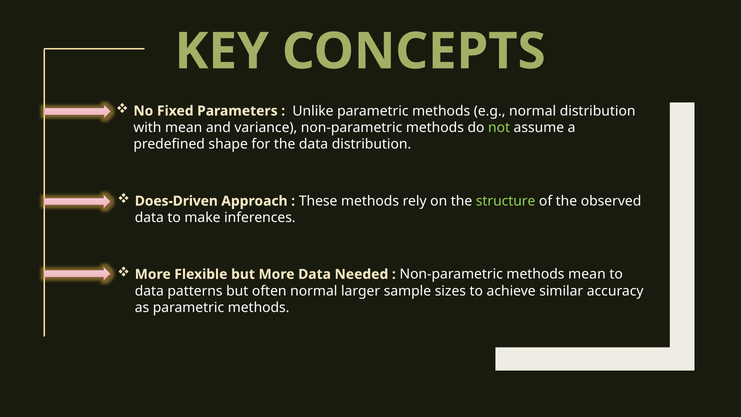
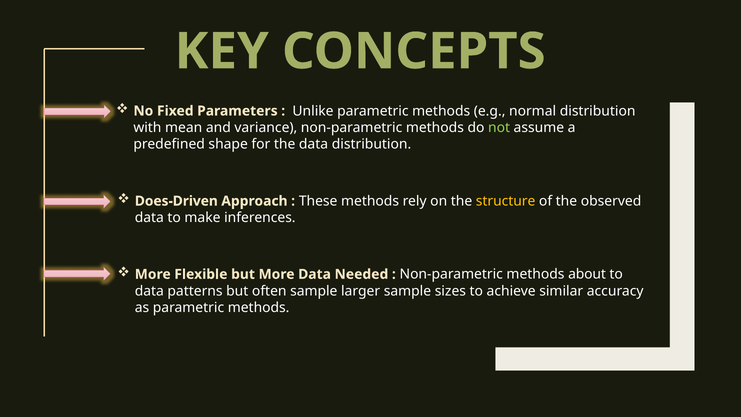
structure colour: light green -> yellow
methods mean: mean -> about
often normal: normal -> sample
